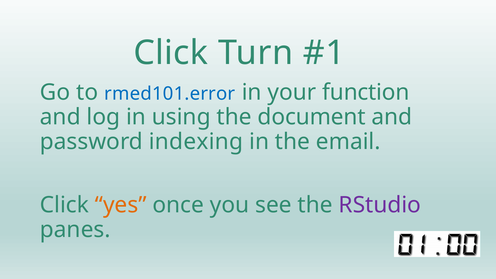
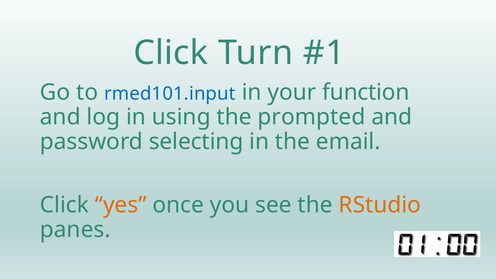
rmed101.error: rmed101.error -> rmed101.input
document: document -> prompted
indexing: indexing -> selecting
RStudio colour: purple -> orange
